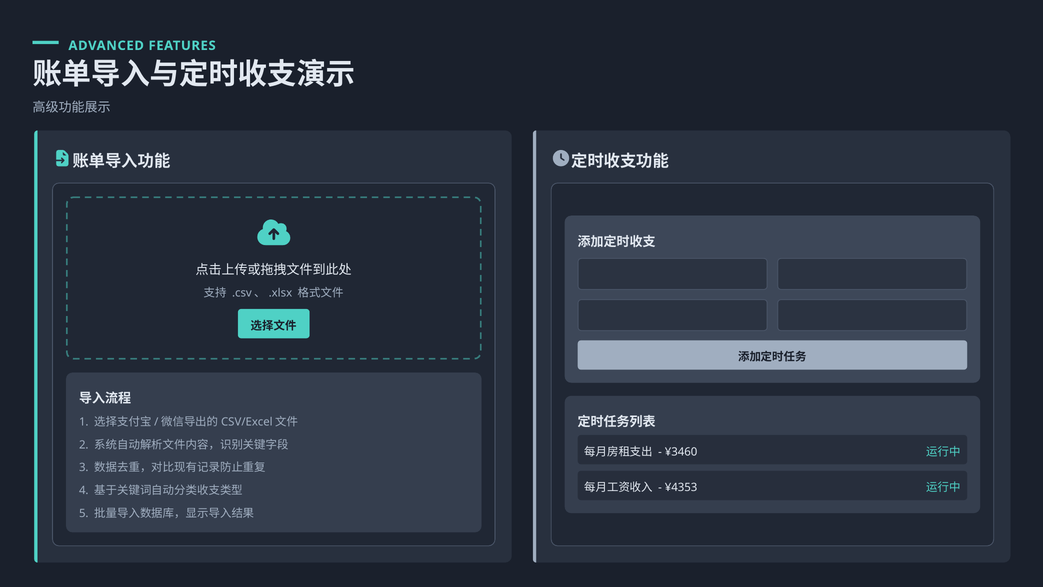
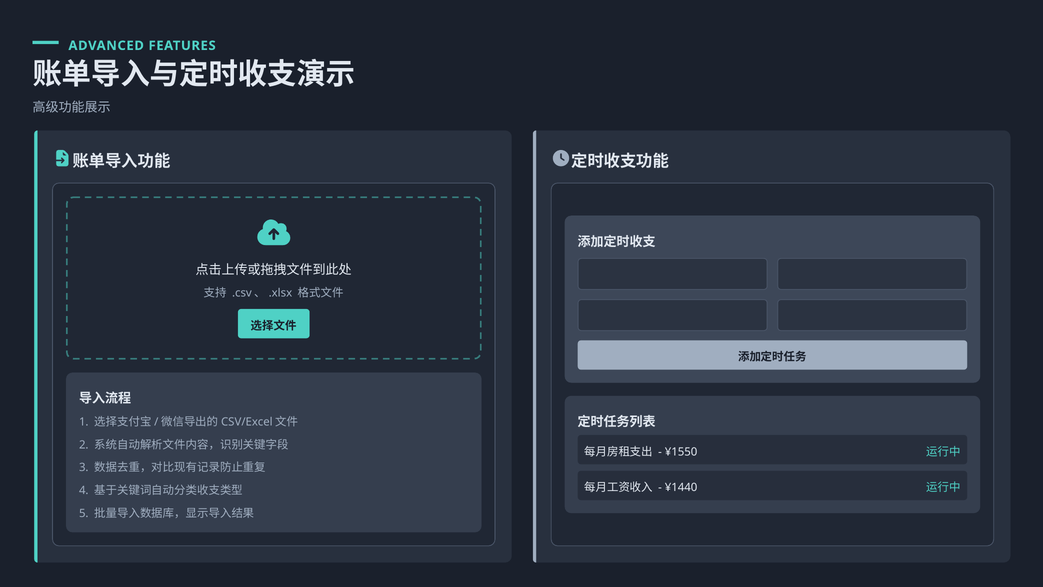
¥3460: ¥3460 -> ¥1550
¥4353: ¥4353 -> ¥1440
